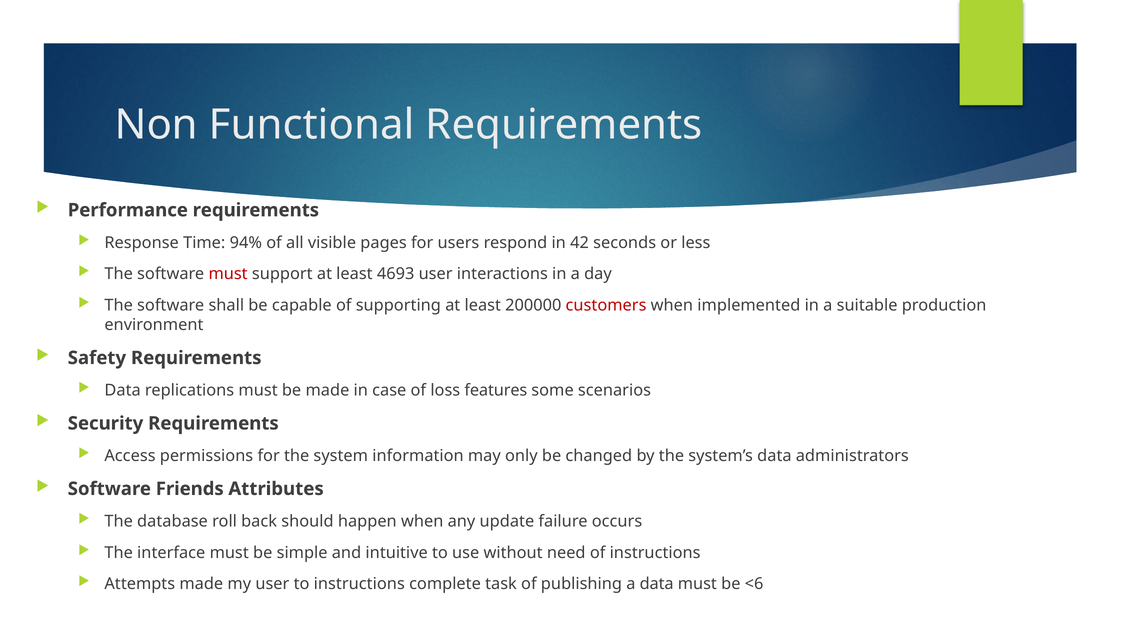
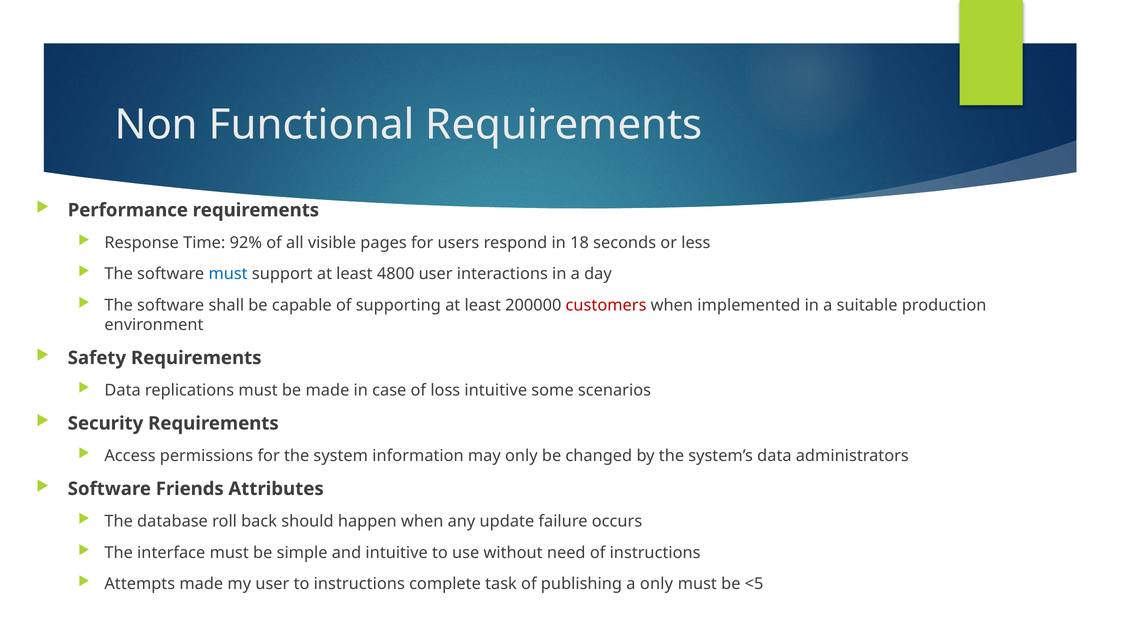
94%: 94% -> 92%
42: 42 -> 18
must at (228, 274) colour: red -> blue
4693: 4693 -> 4800
loss features: features -> intuitive
a data: data -> only
<6: <6 -> <5
